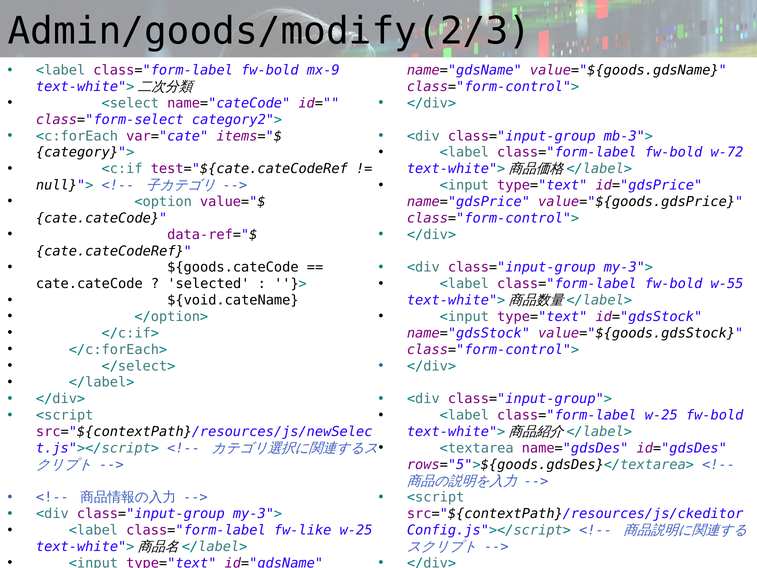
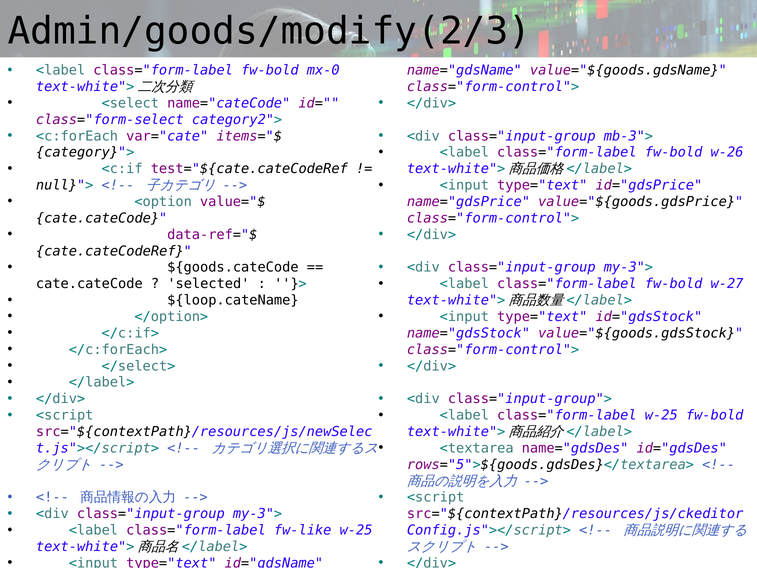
mx-9: mx-9 -> mx-0
w-72: w-72 -> w-26
w-55: w-55 -> w-27
${void.cateName: ${void.cateName -> ${loop.cateName
